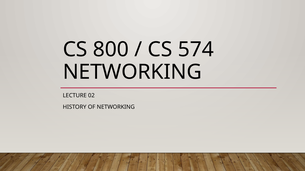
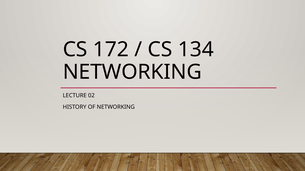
800: 800 -> 172
574: 574 -> 134
